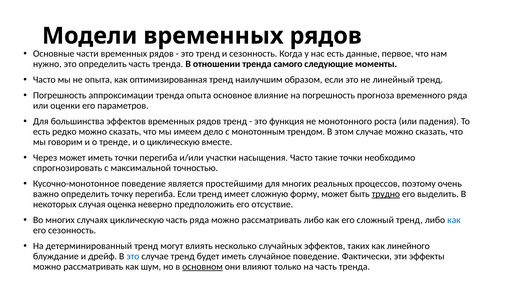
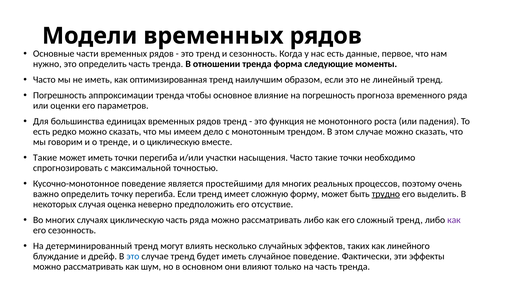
самого: самого -> форма
не опыта: опыта -> иметь
тренда опыта: опыта -> чтобы
большинства эффектов: эффектов -> единицах
Через at (45, 158): Через -> Такие
как at (454, 220) colour: blue -> purple
основном underline: present -> none
